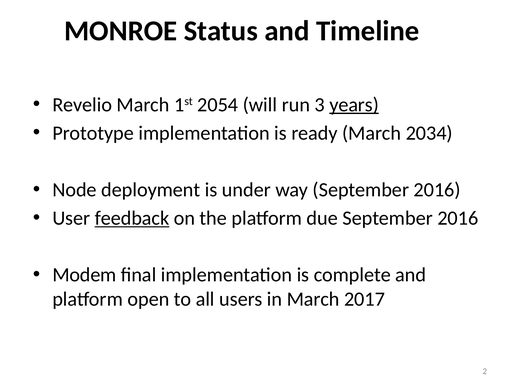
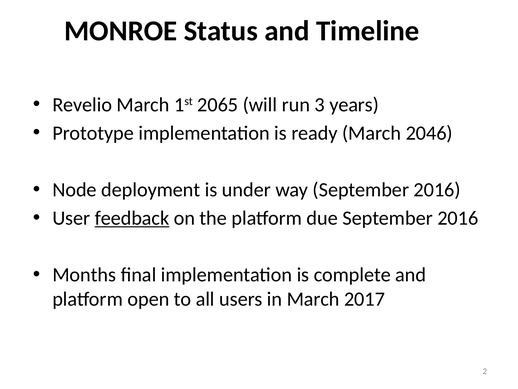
2054: 2054 -> 2065
years underline: present -> none
2034: 2034 -> 2046
Modem: Modem -> Months
